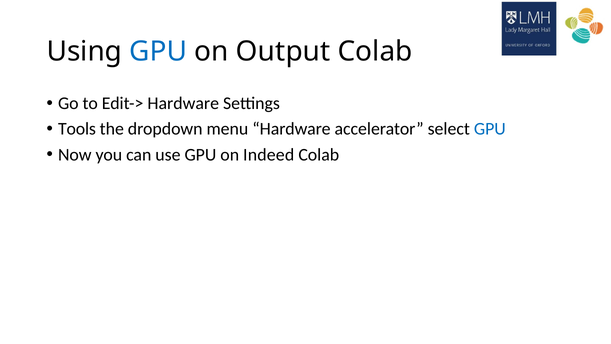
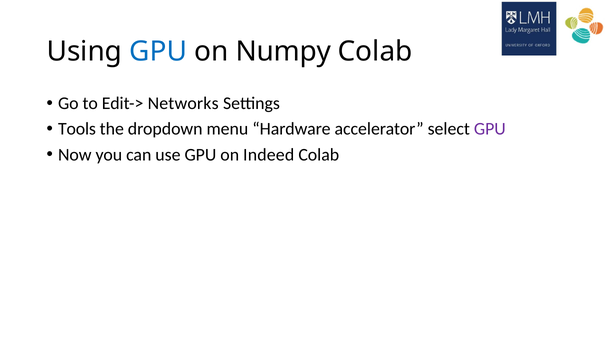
Output: Output -> Numpy
Edit-> Hardware: Hardware -> Networks
GPU at (490, 129) colour: blue -> purple
